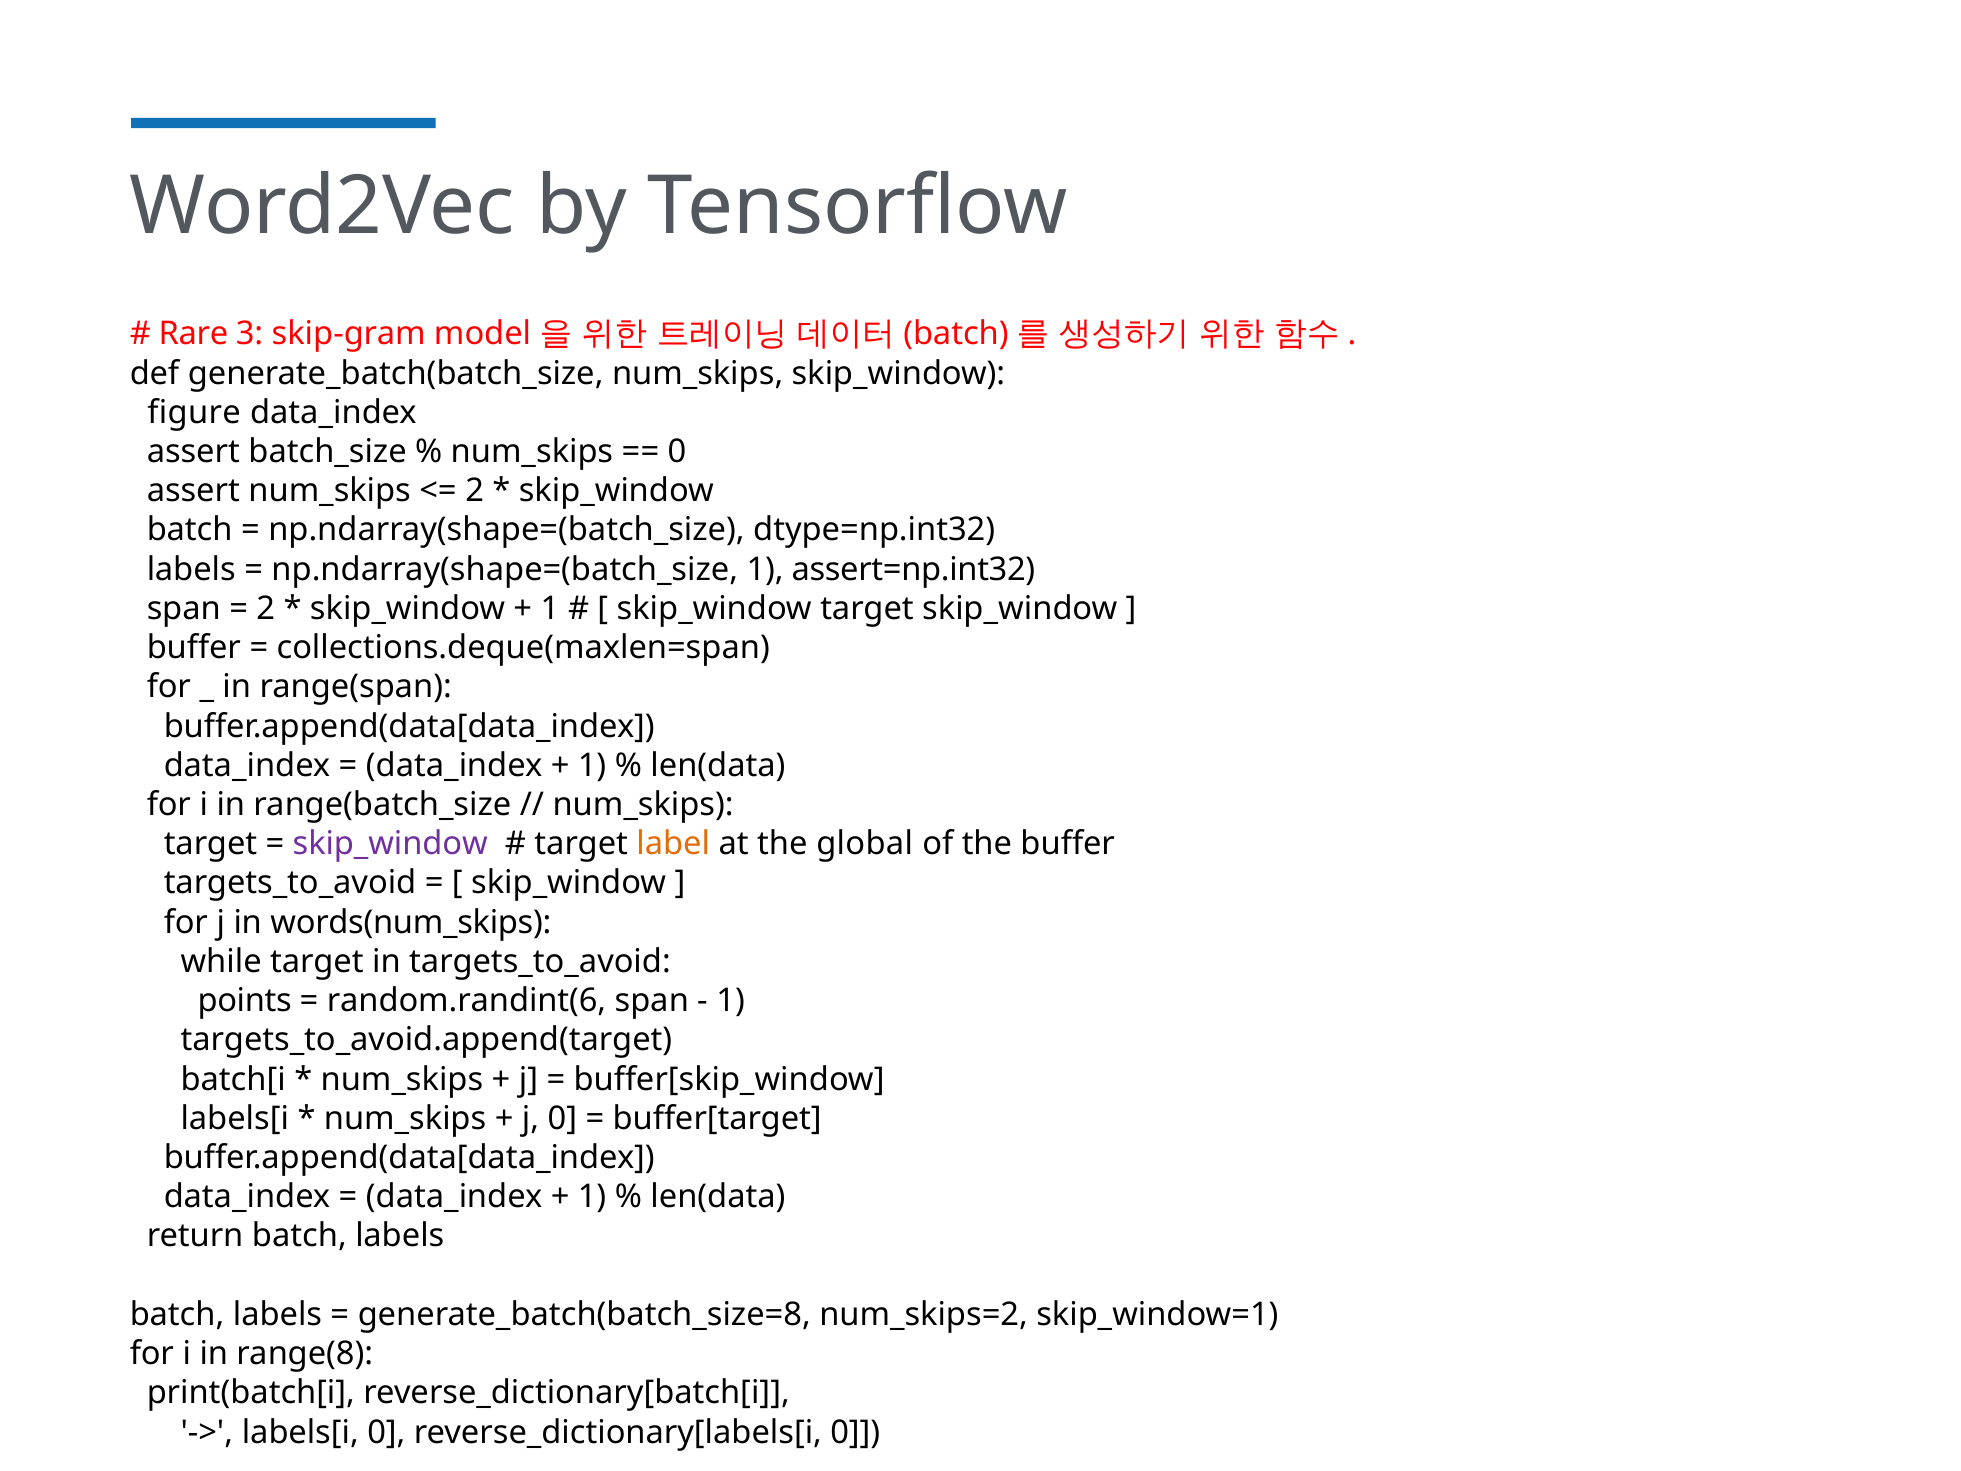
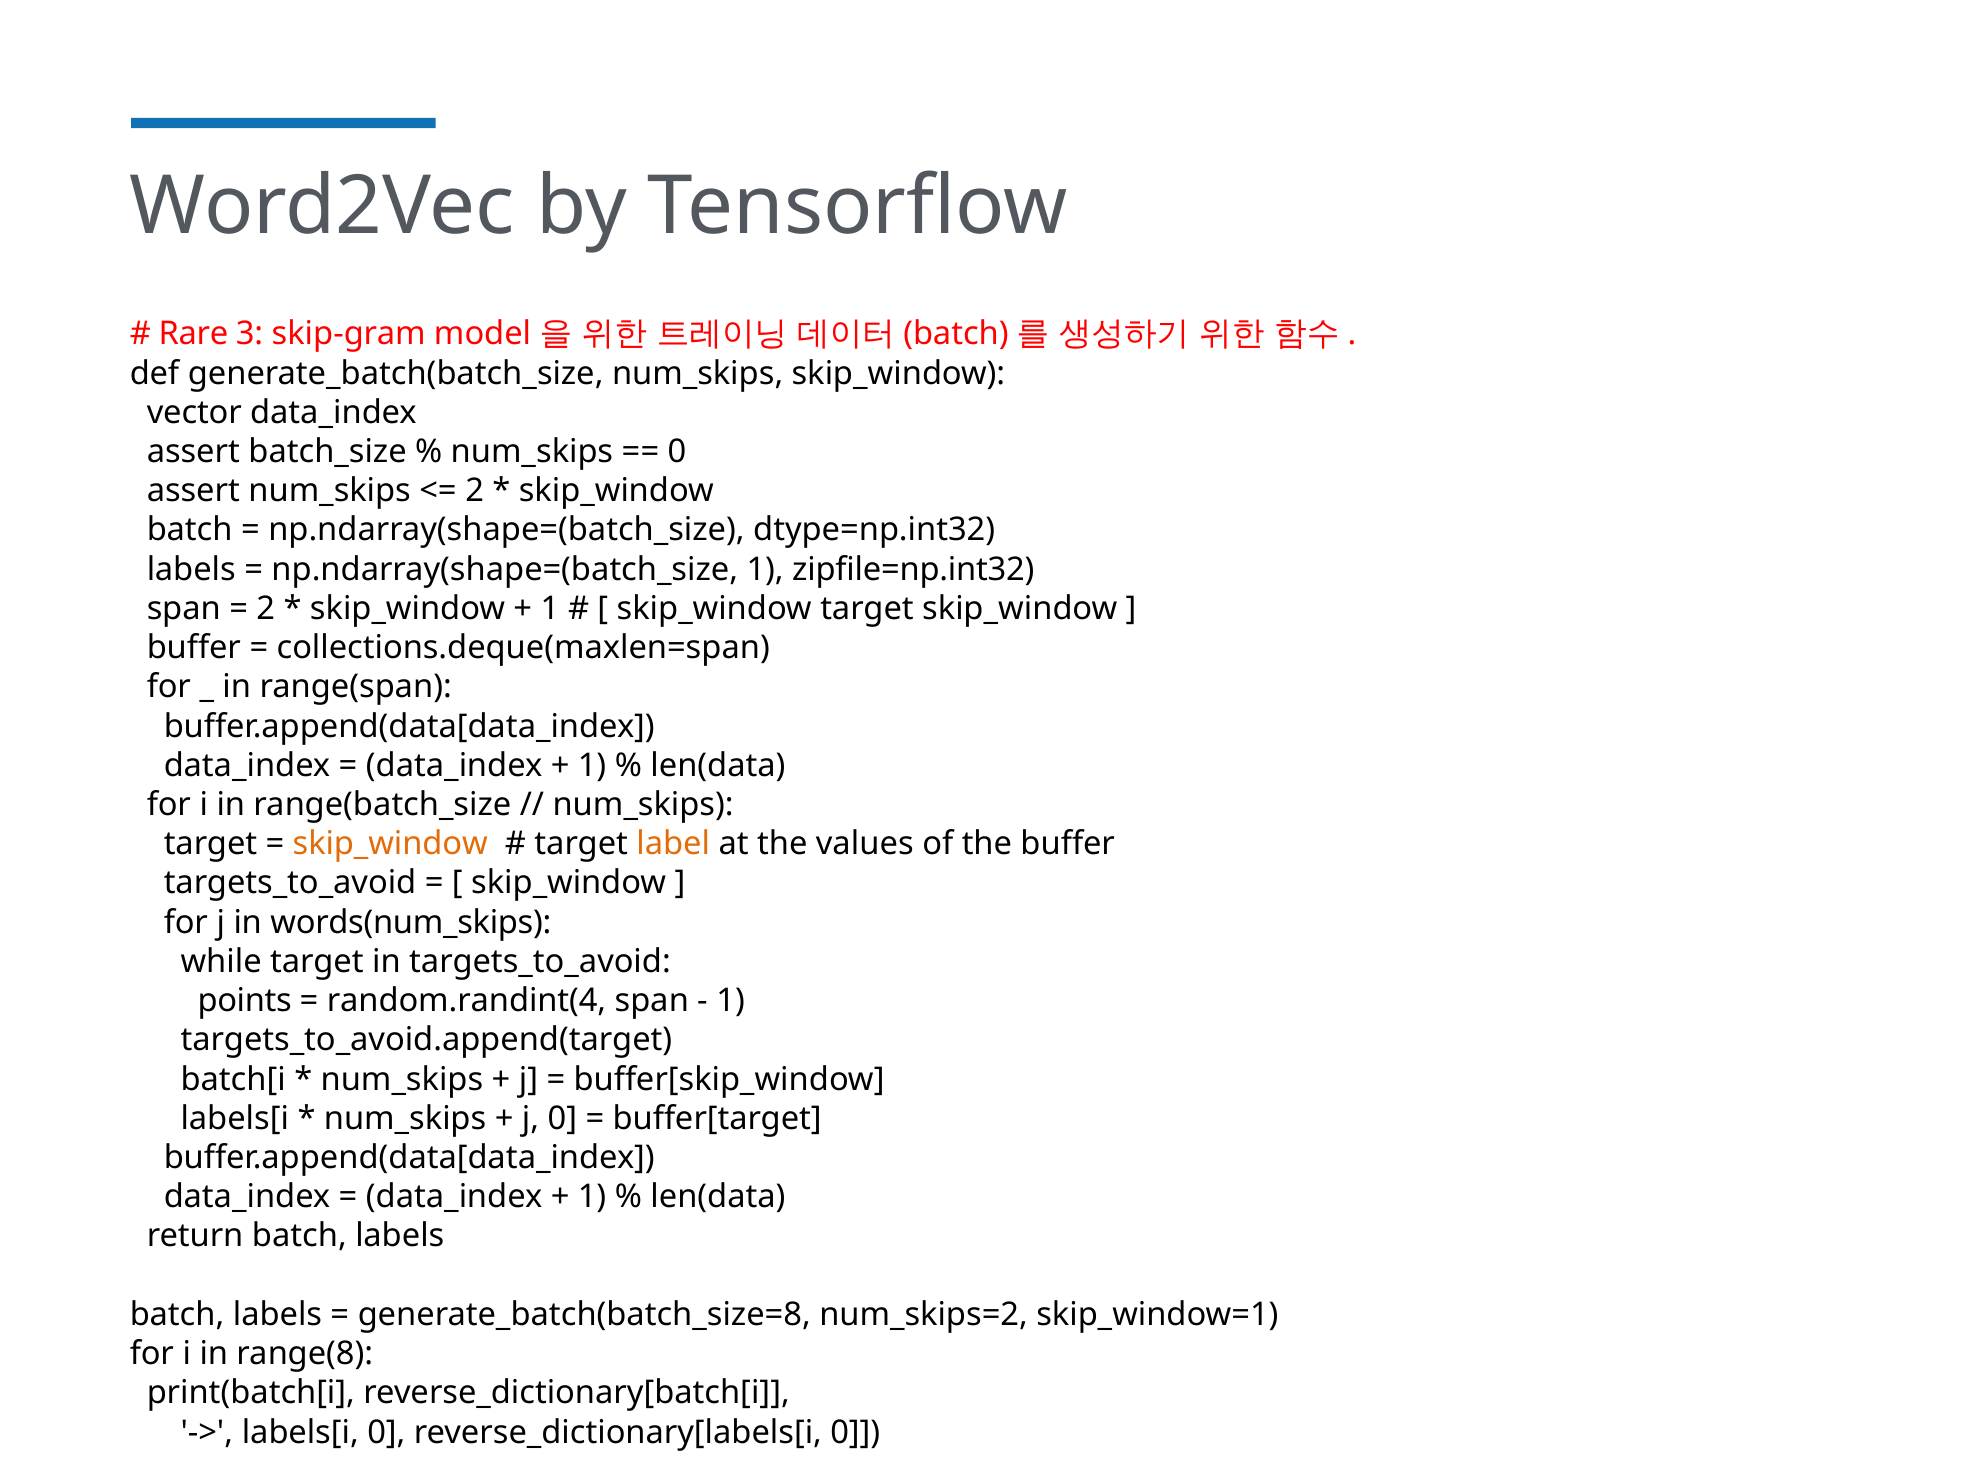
figure: figure -> vector
assert=np.int32: assert=np.int32 -> zipfile=np.int32
skip_window at (390, 844) colour: purple -> orange
global: global -> values
random.randint(6: random.randint(6 -> random.randint(4
